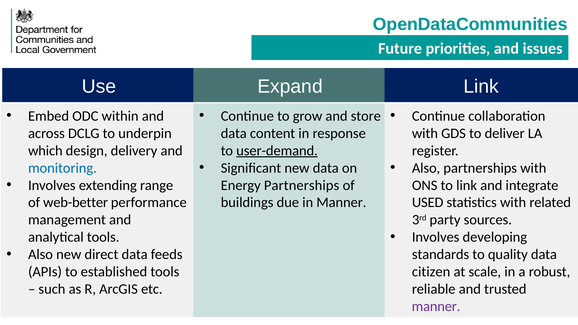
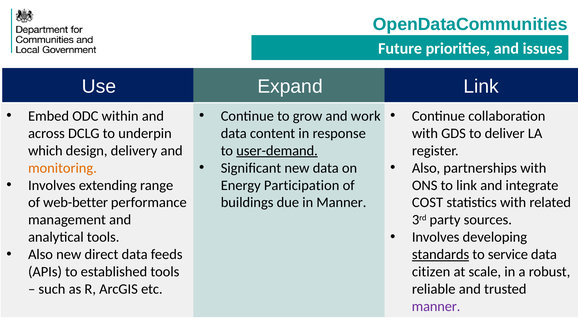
store: store -> work
monitoring colour: blue -> orange
Energy Partnerships: Partnerships -> Participation
USED: USED -> COST
standards underline: none -> present
quality: quality -> service
